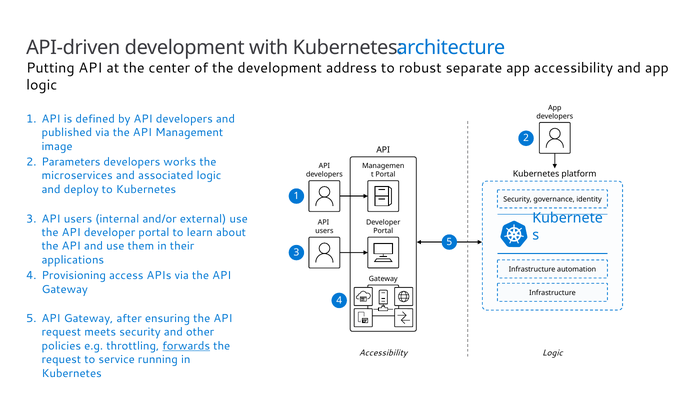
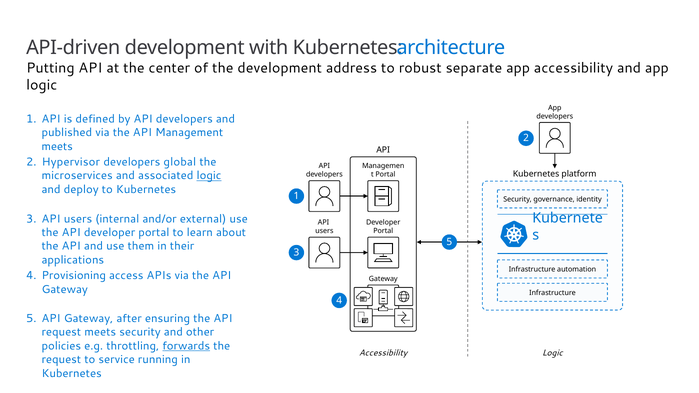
image at (57, 146): image -> meets
Parameters: Parameters -> Hypervisor
works: works -> global
logic at (209, 176) underline: none -> present
